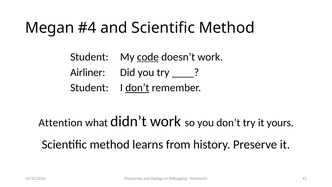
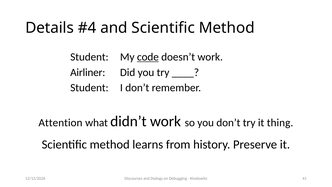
Megan: Megan -> Details
don’t at (137, 88) underline: present -> none
yours: yours -> thing
